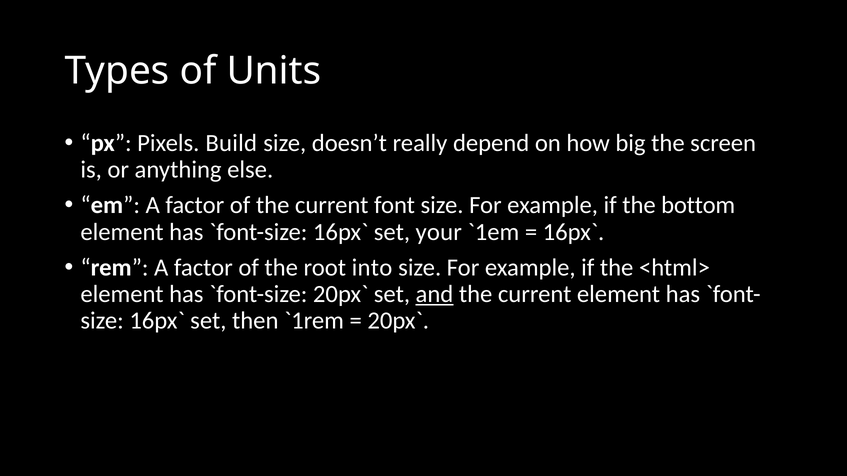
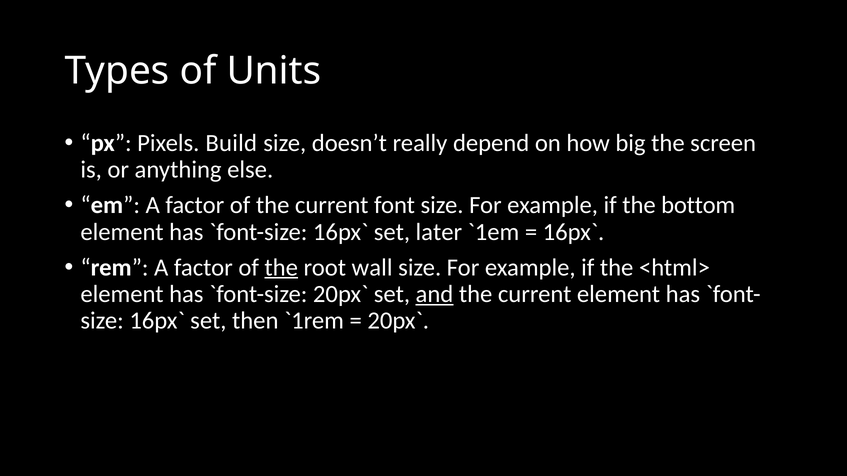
your: your -> later
the at (281, 268) underline: none -> present
into: into -> wall
